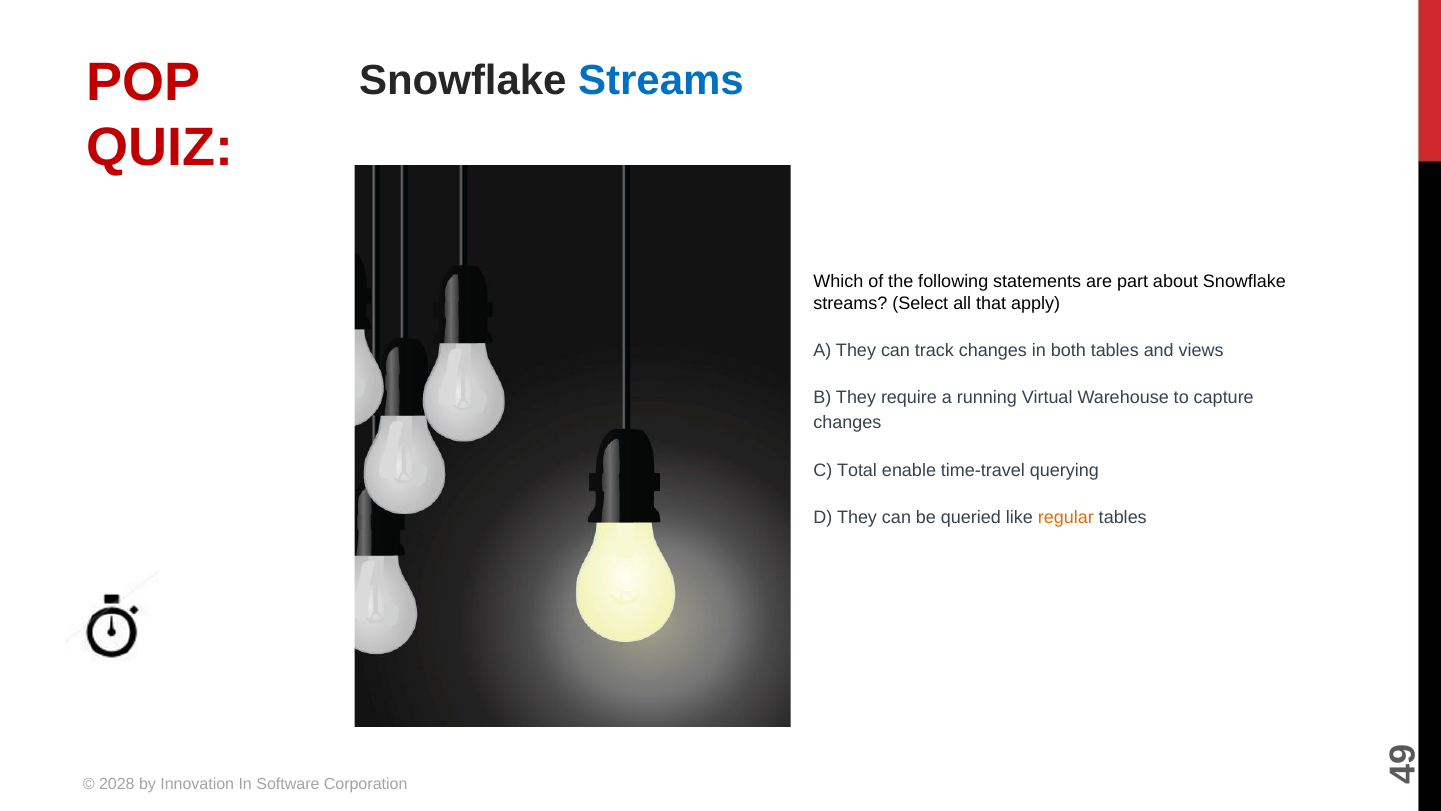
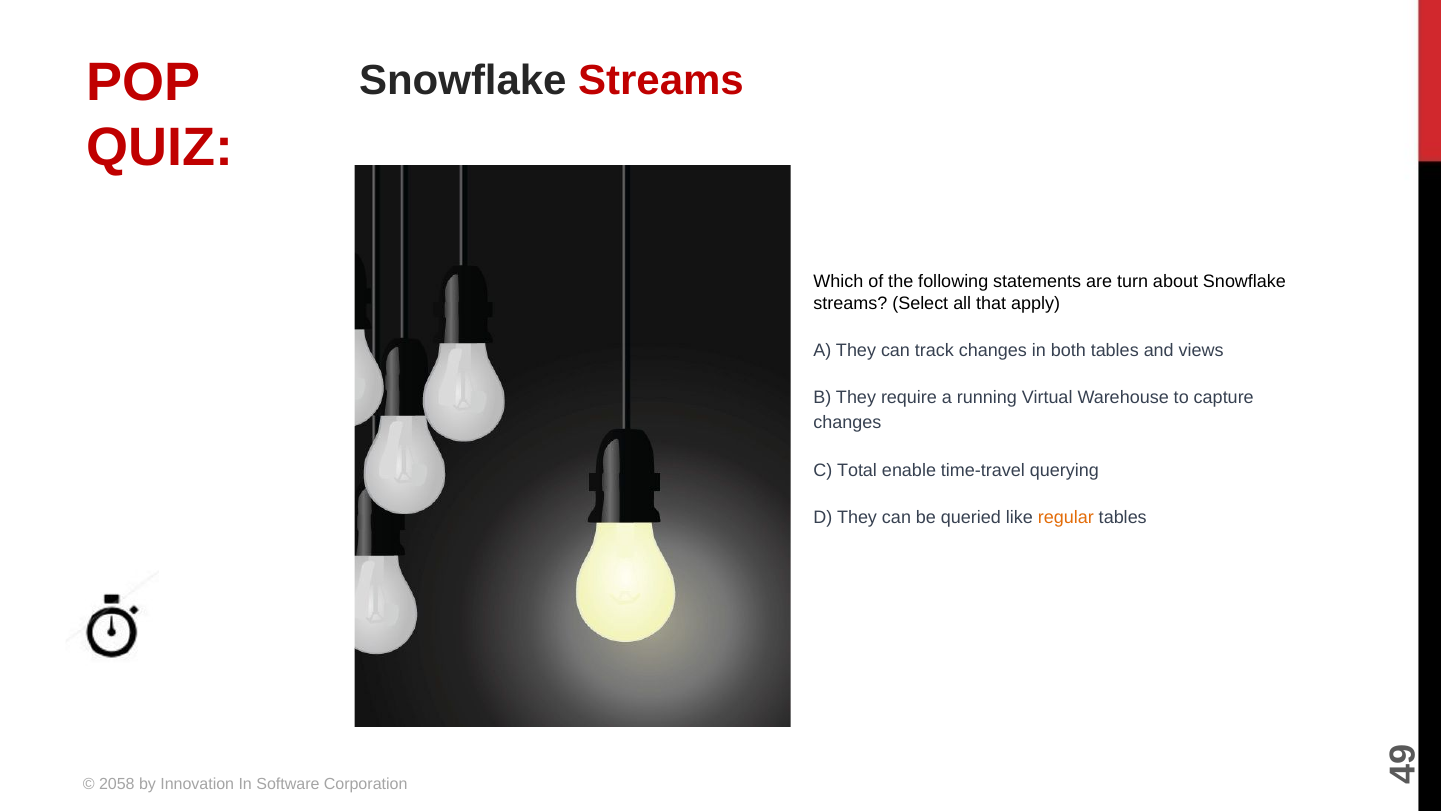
Streams at (661, 80) colour: blue -> red
part: part -> turn
2028: 2028 -> 2058
